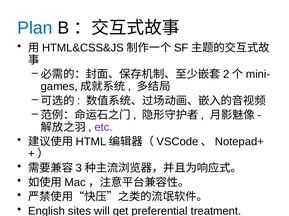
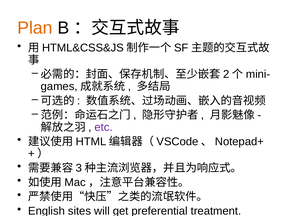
Plan colour: blue -> orange
